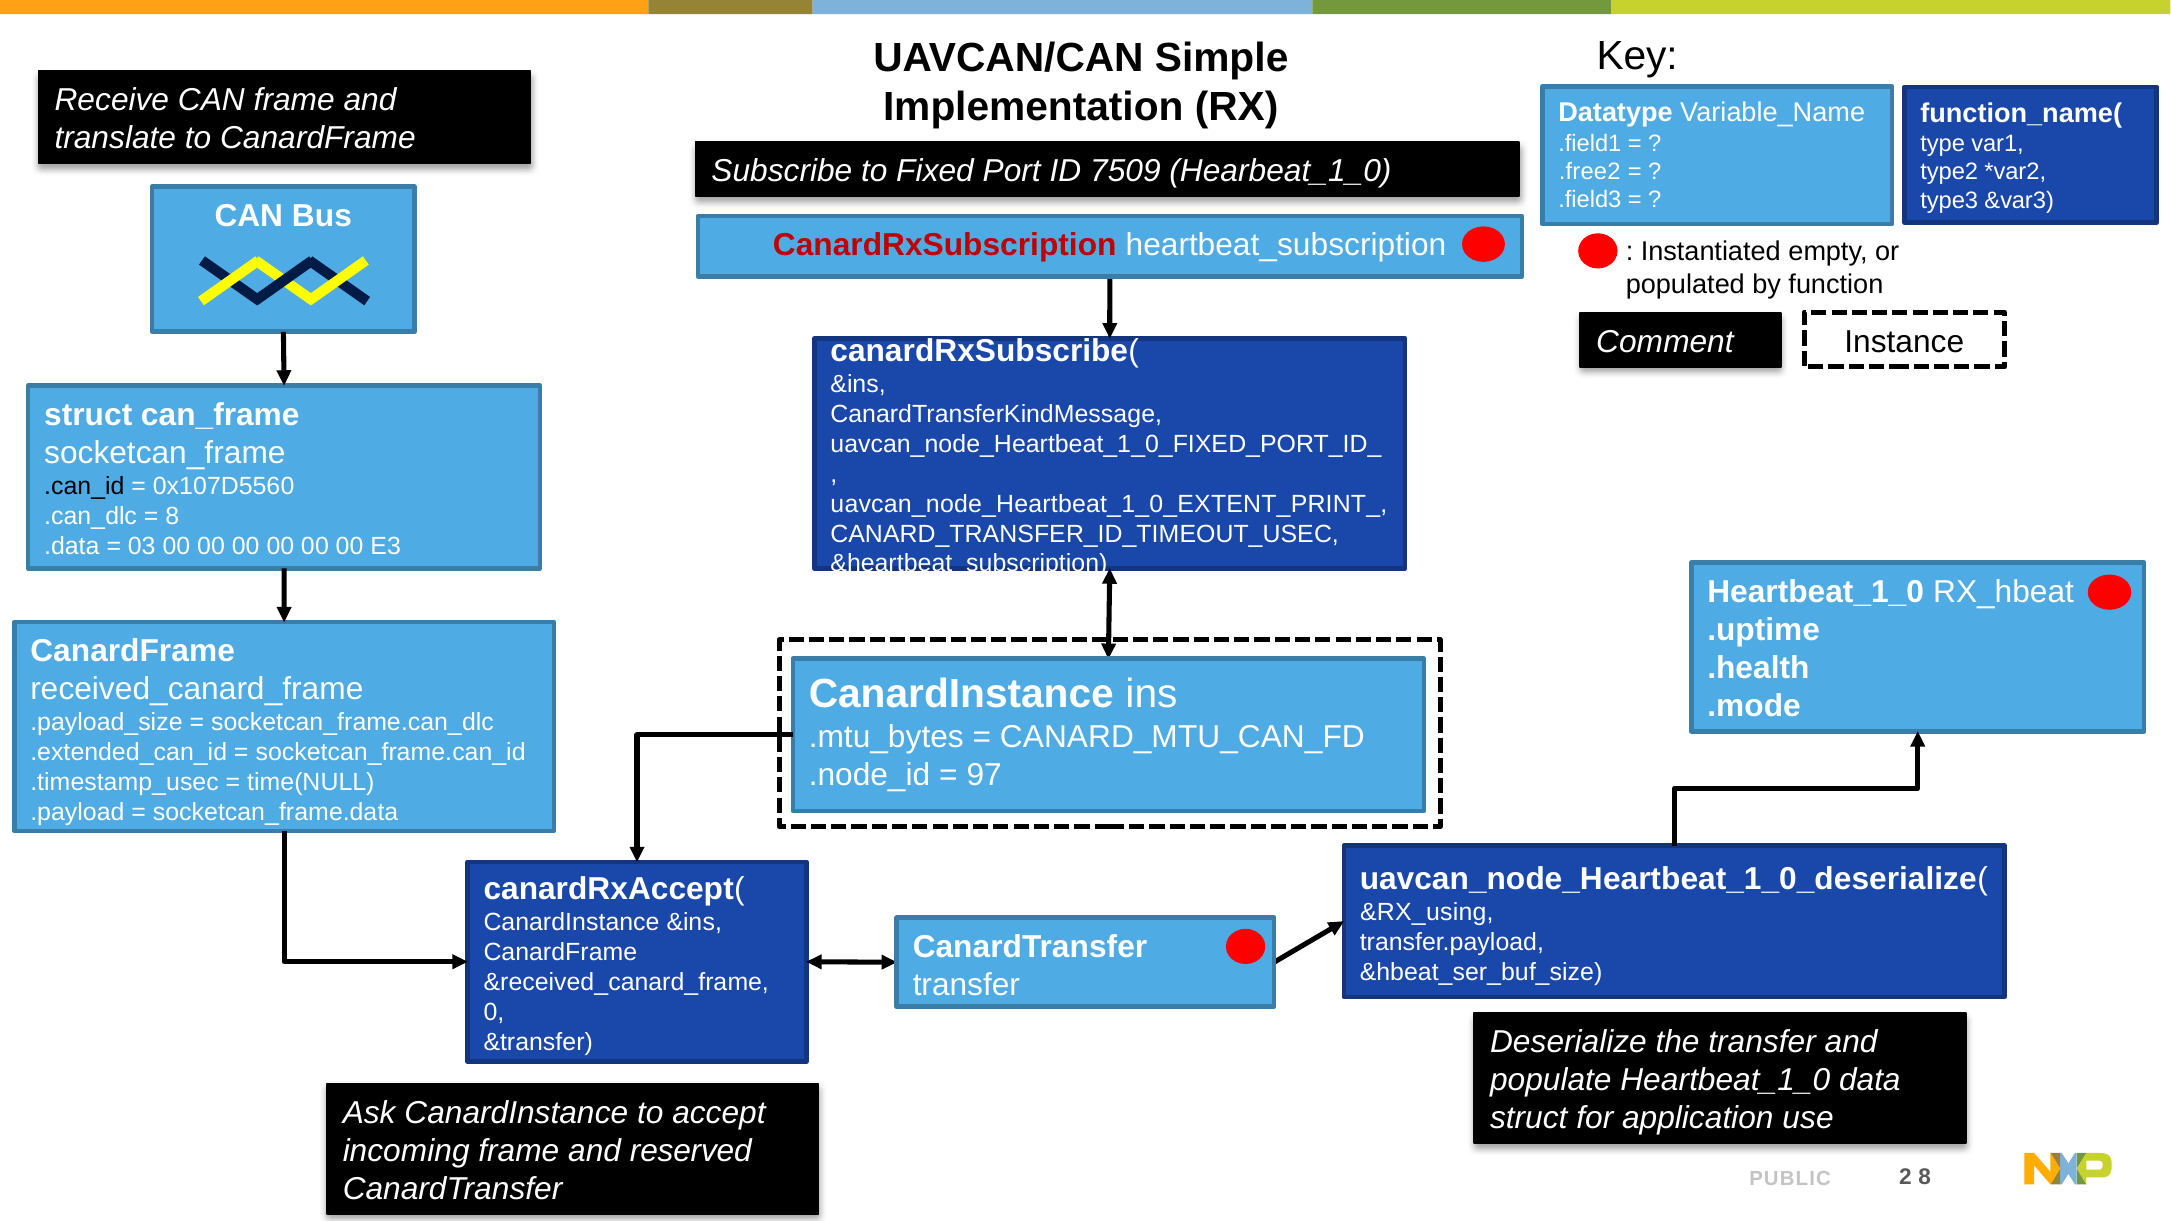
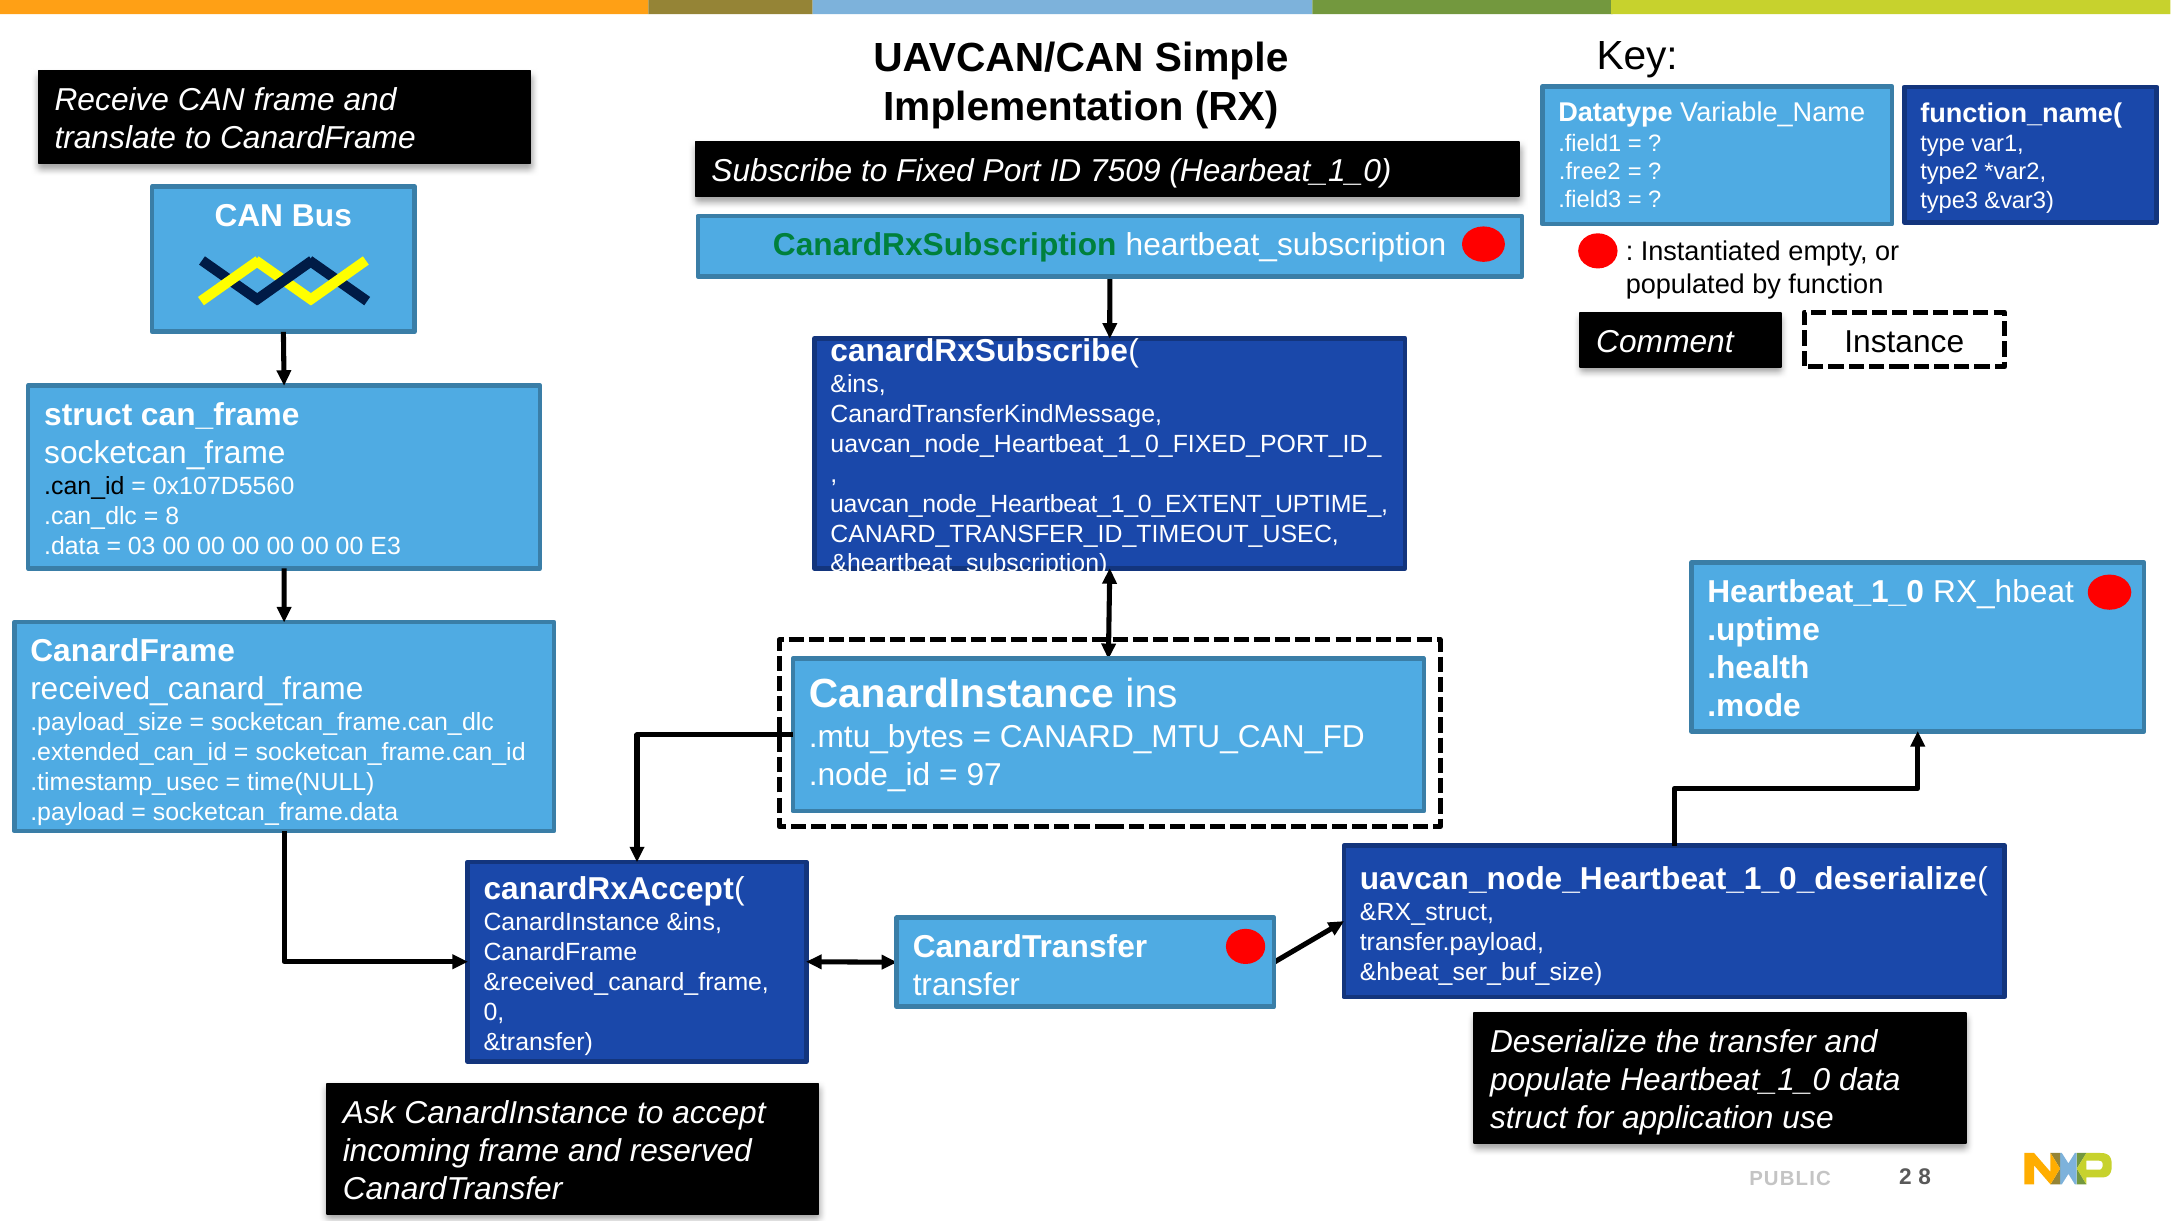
CanardRxSubscription colour: red -> green
uavcan_node_Heartbeat_1_0_EXTENT_PRINT_: uavcan_node_Heartbeat_1_0_EXTENT_PRINT_ -> uavcan_node_Heartbeat_1_0_EXTENT_UPTIME_
&RX_using: &RX_using -> &RX_struct
